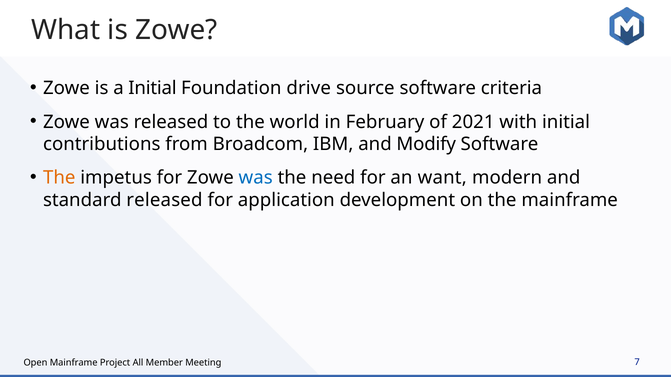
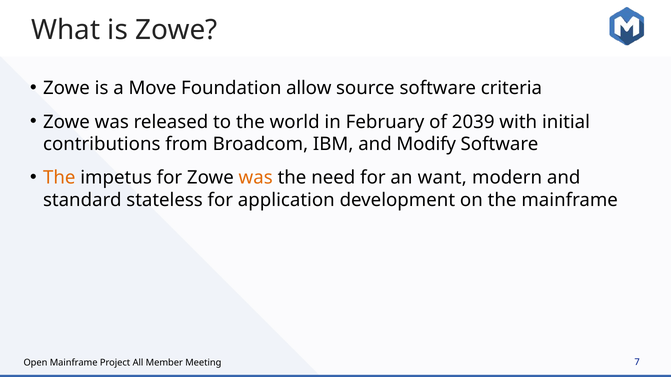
a Initial: Initial -> Move
drive: drive -> allow
2021: 2021 -> 2039
was at (256, 178) colour: blue -> orange
standard released: released -> stateless
